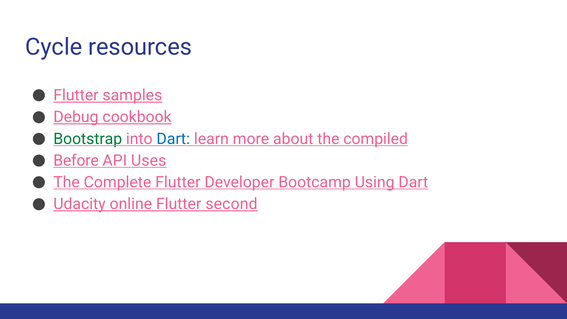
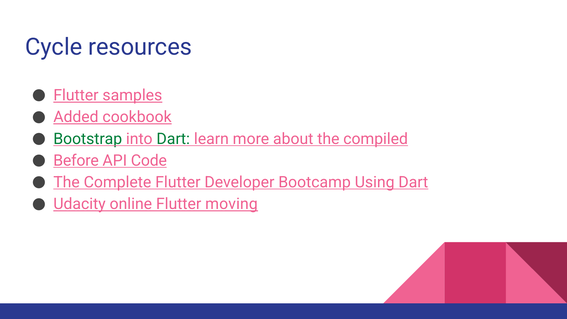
Debug: Debug -> Added
Dart at (173, 139) colour: blue -> green
Uses: Uses -> Code
second: second -> moving
